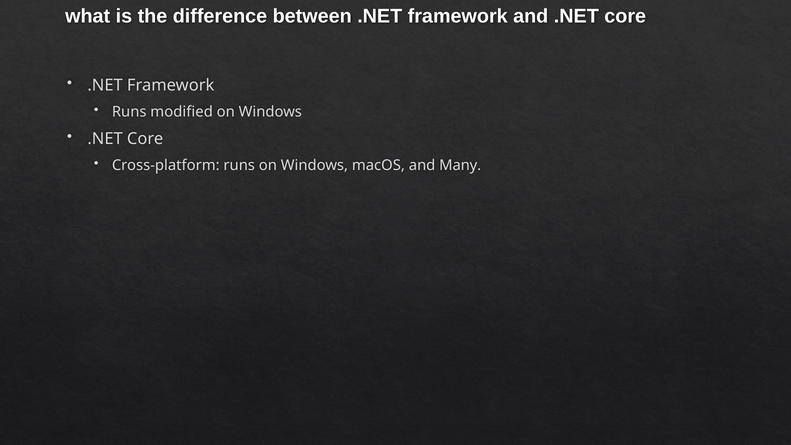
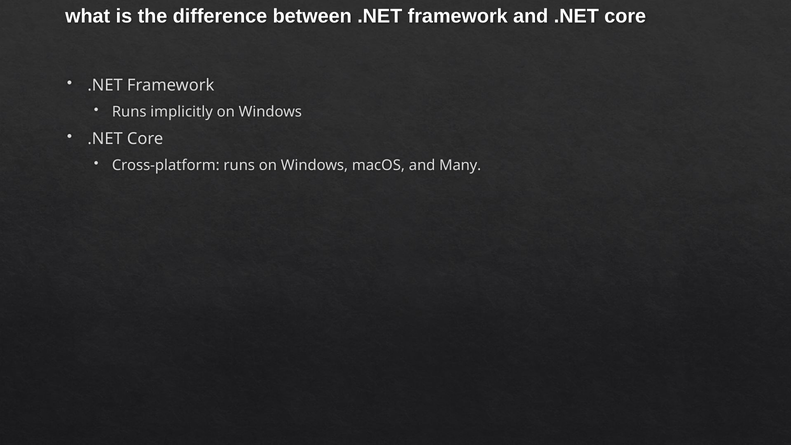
modified: modified -> implicitly
